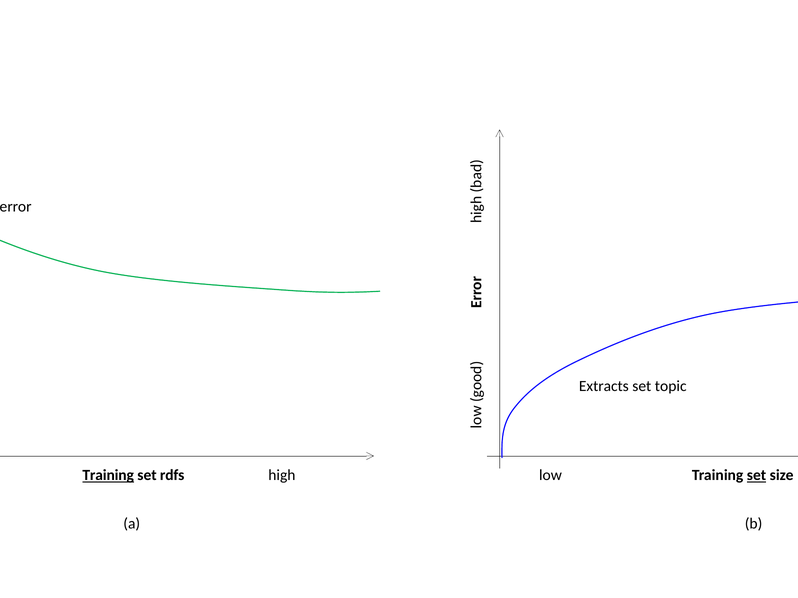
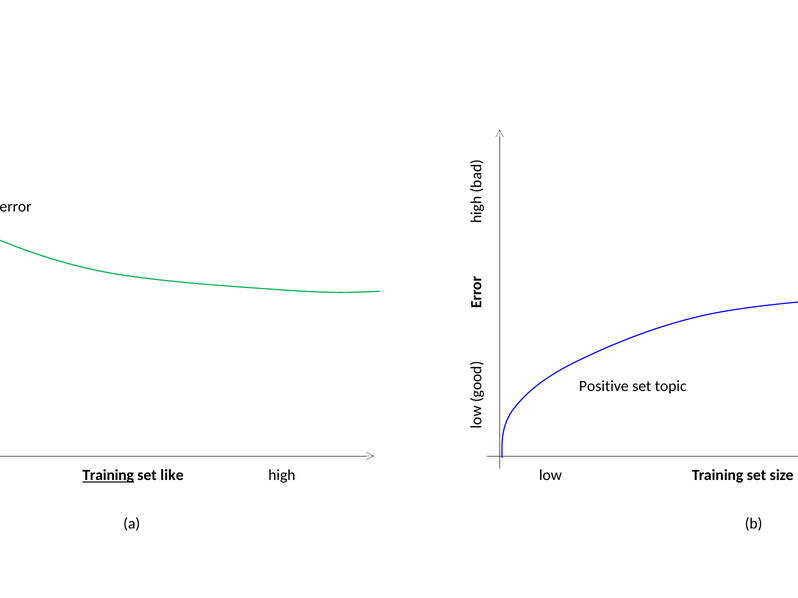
Extracts: Extracts -> Positive
rdfs: rdfs -> like
set at (757, 476) underline: present -> none
